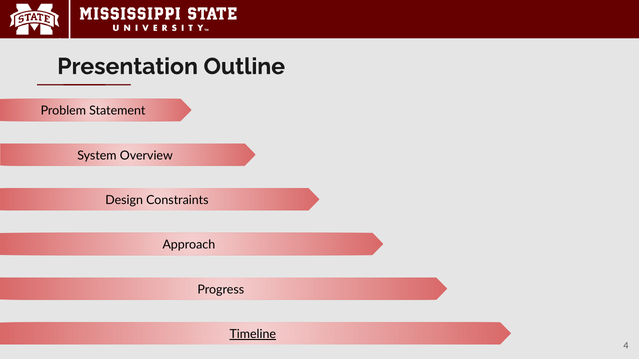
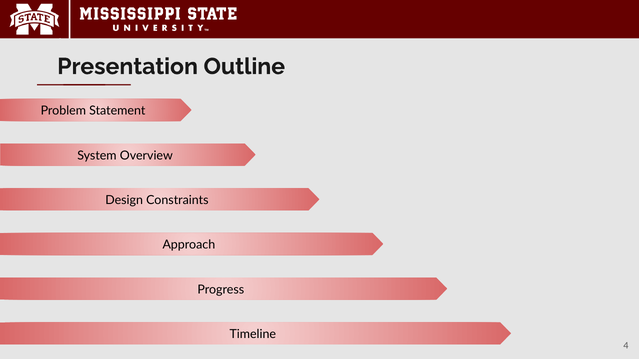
Timeline underline: present -> none
